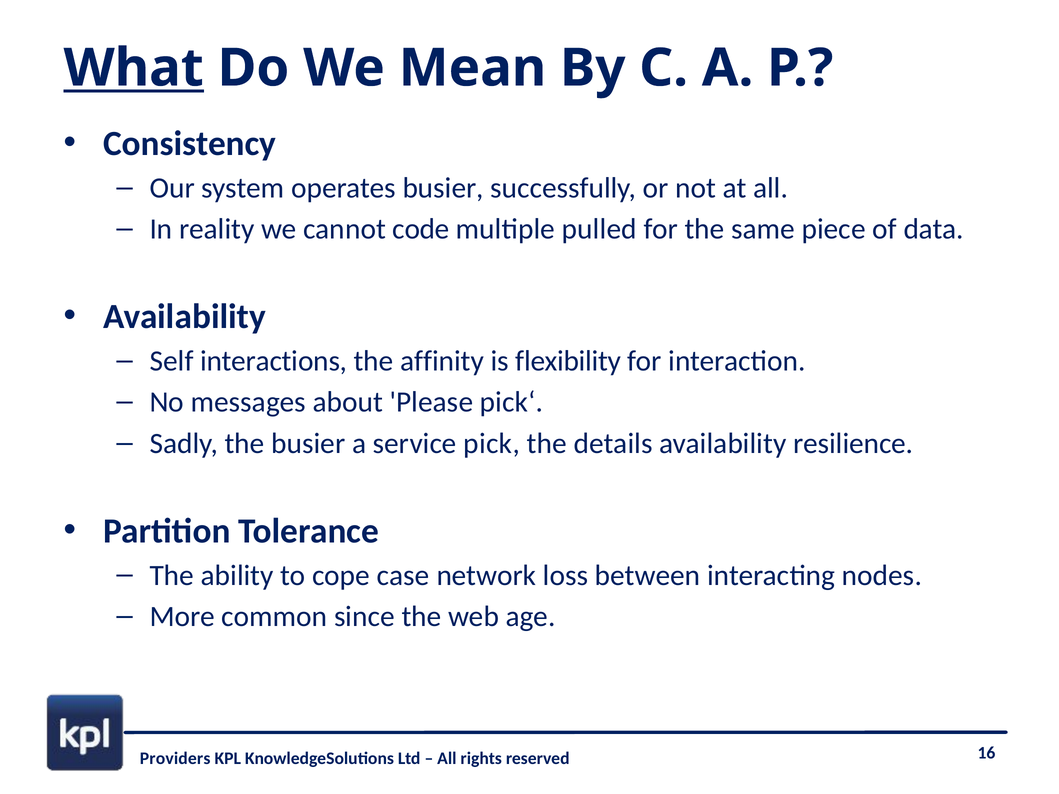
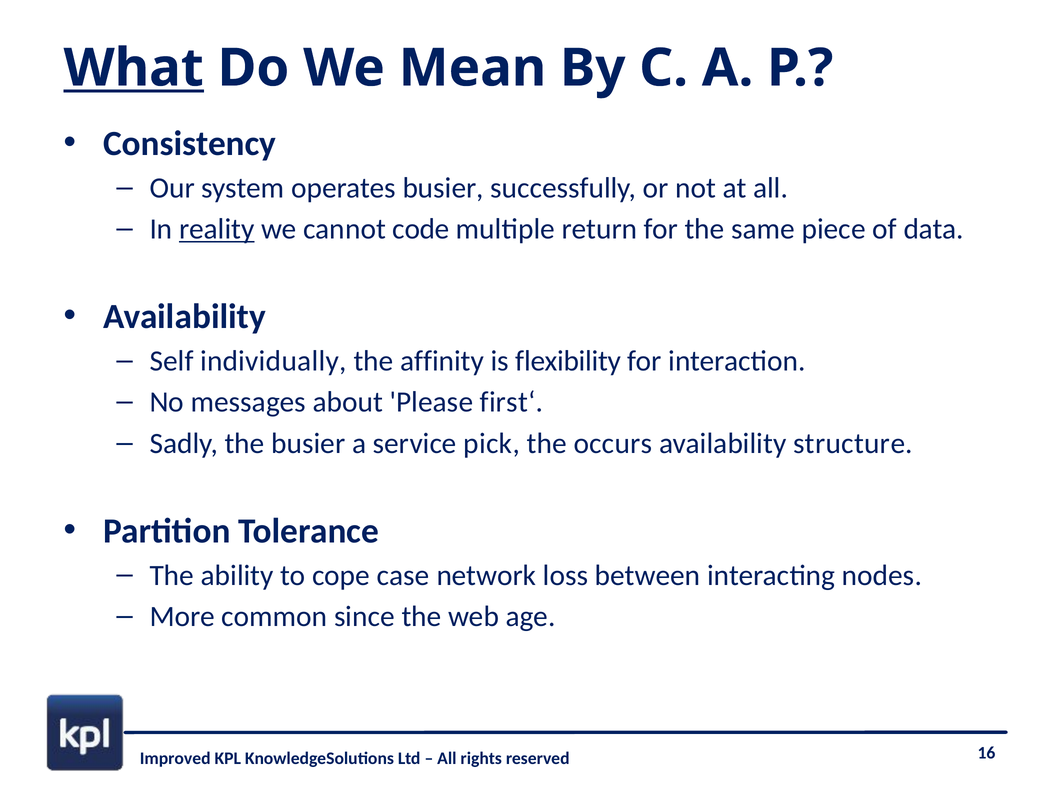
reality underline: none -> present
pulled: pulled -> return
interactions: interactions -> individually
pick‘: pick‘ -> first‘
details: details -> occurs
resilience: resilience -> structure
Providers: Providers -> Improved
